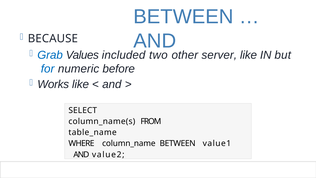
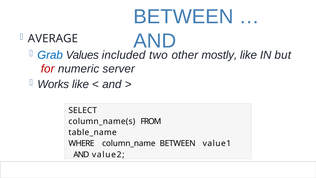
BECAUSE: BECAUSE -> AVERAGE
server: server -> mostly
for colour: blue -> red
before: before -> server
